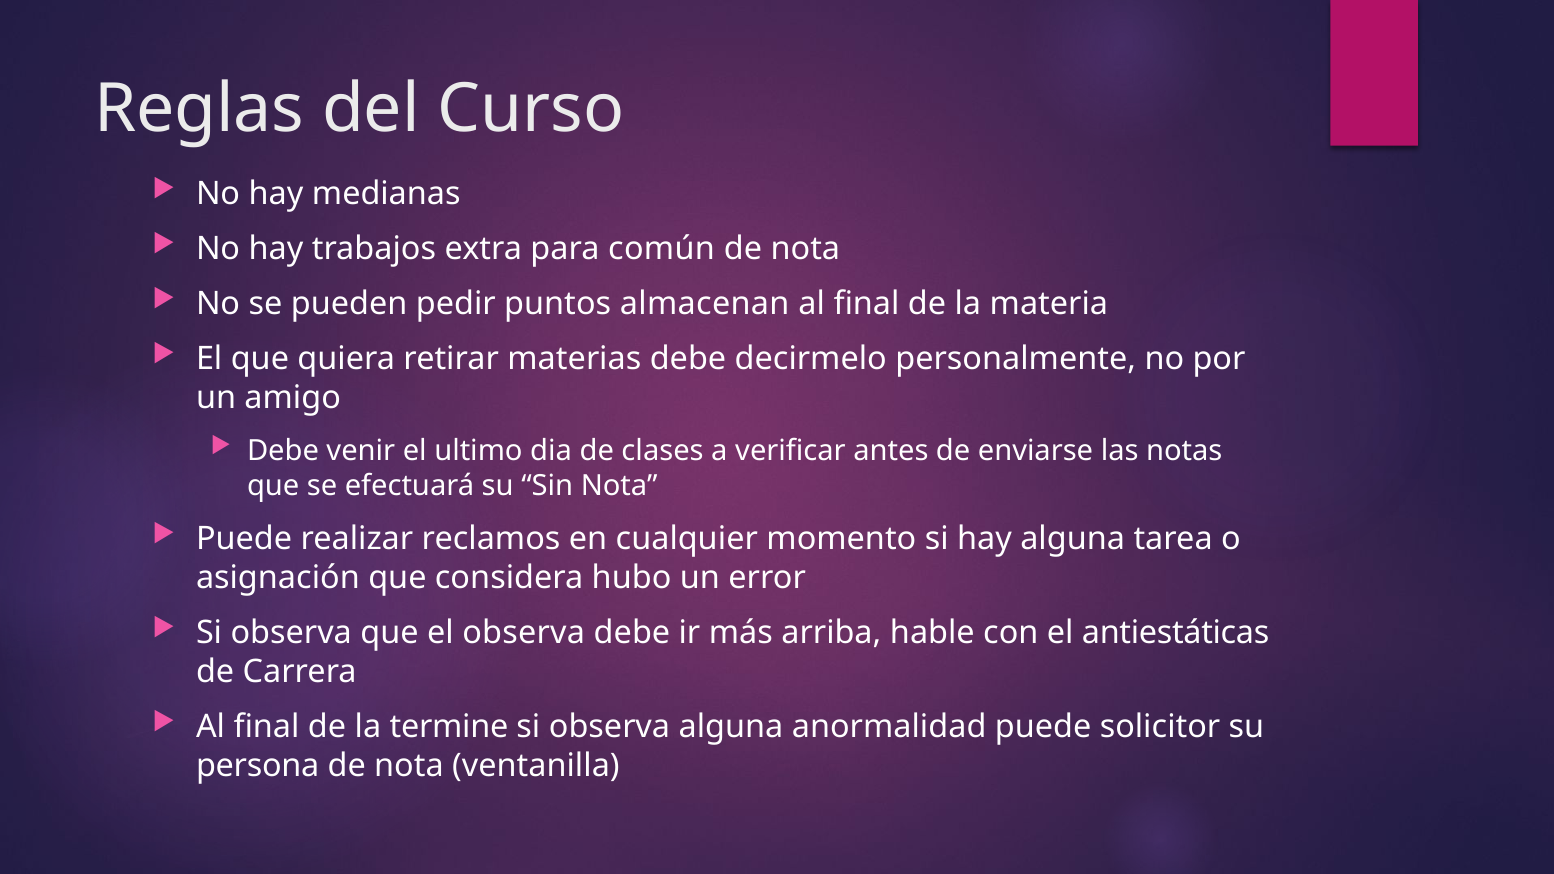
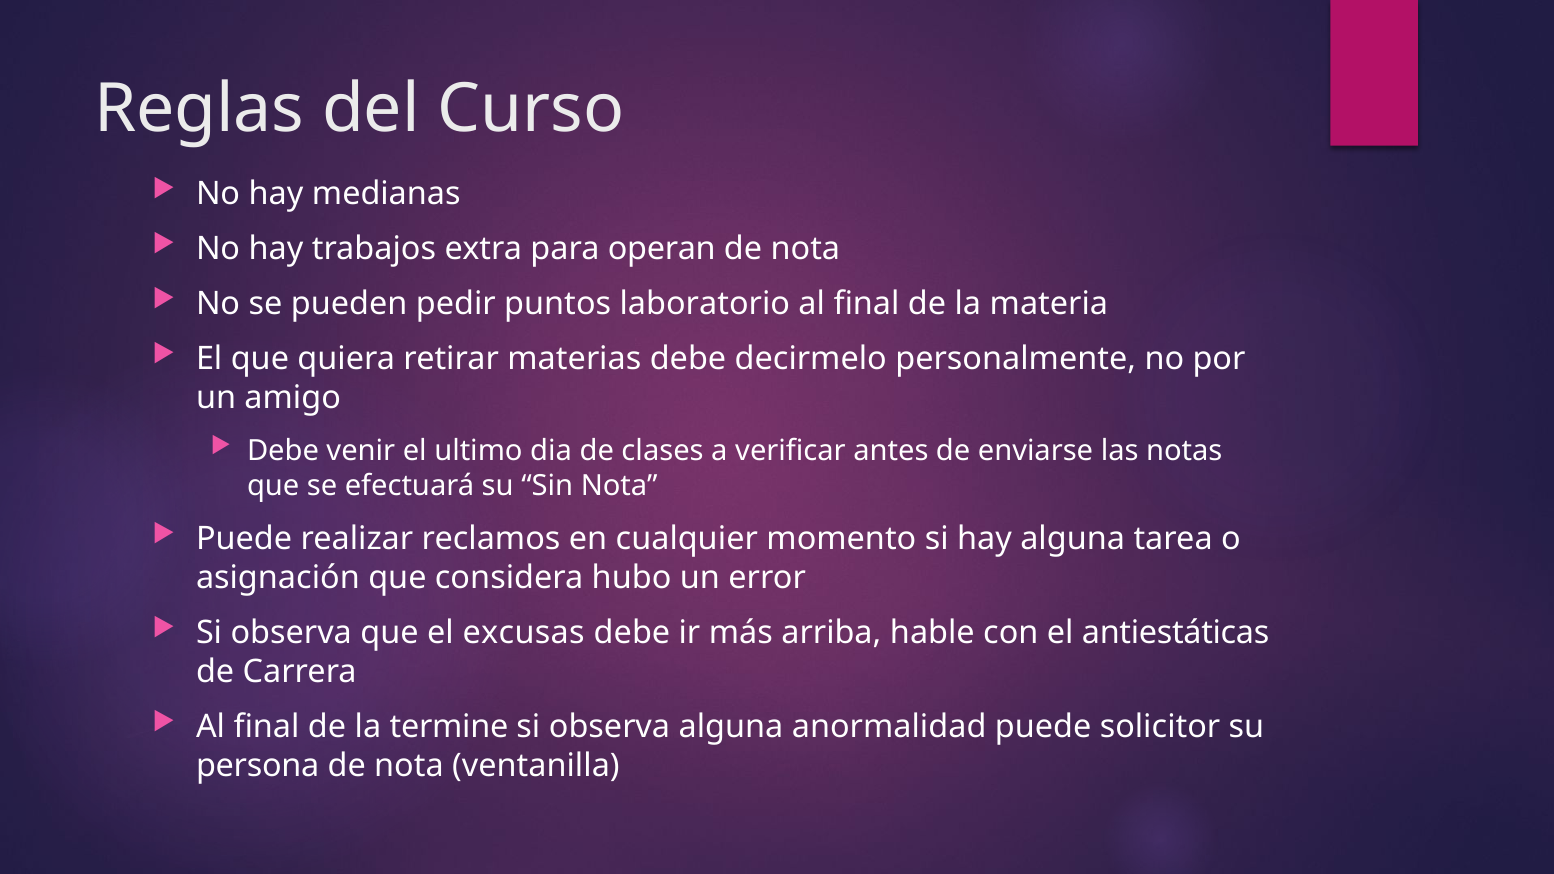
común: común -> operan
almacenan: almacenan -> laboratorio
el observa: observa -> excusas
